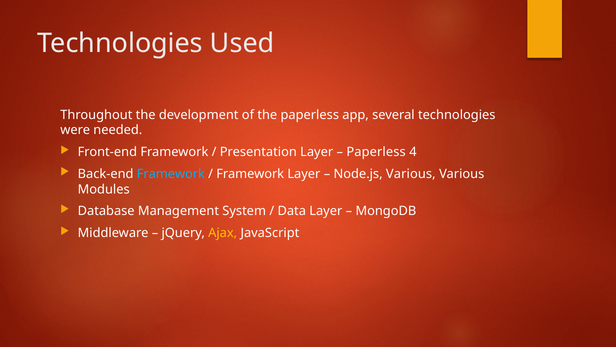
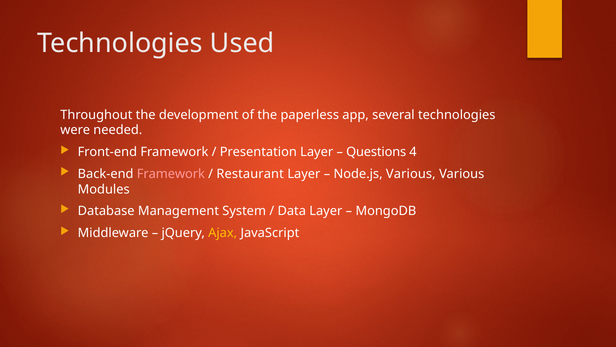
Paperless at (376, 152): Paperless -> Questions
Framework at (171, 174) colour: light blue -> pink
Framework at (250, 174): Framework -> Restaurant
